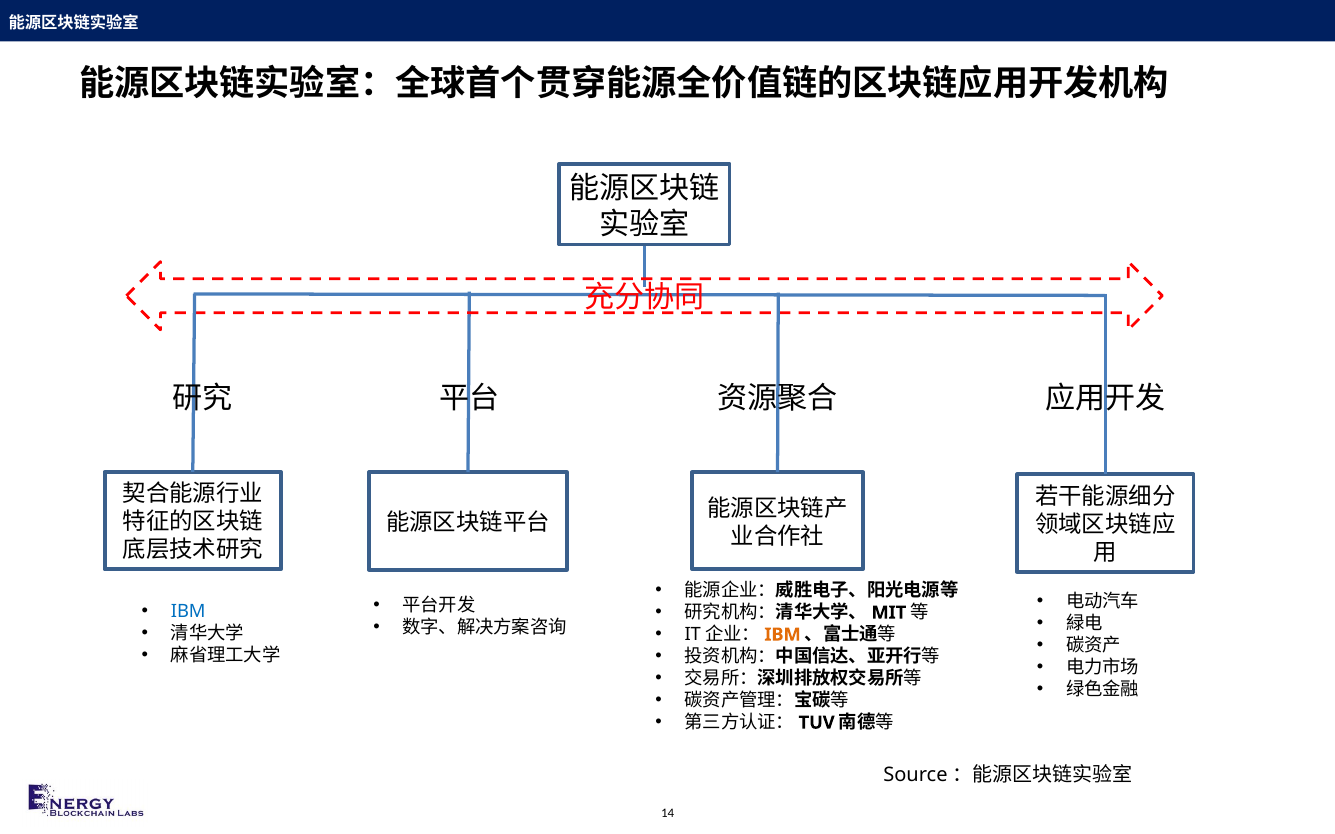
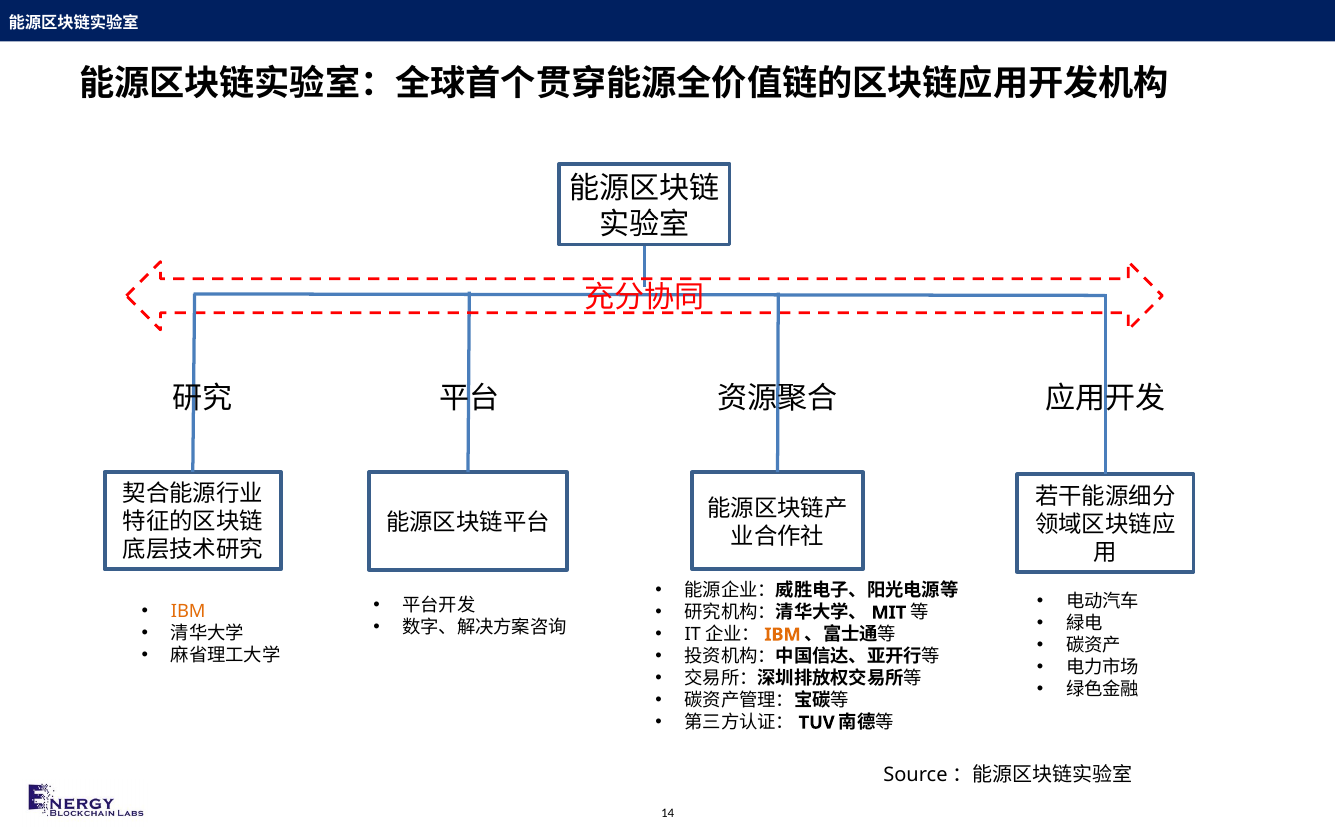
IBM at (188, 612) colour: blue -> orange
